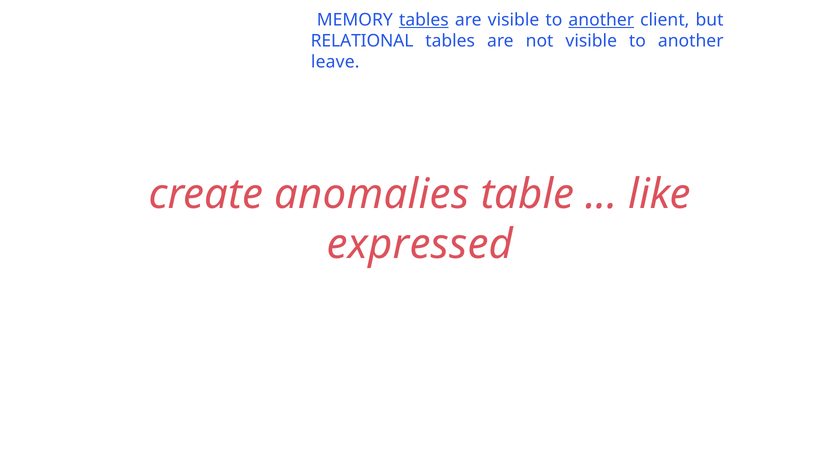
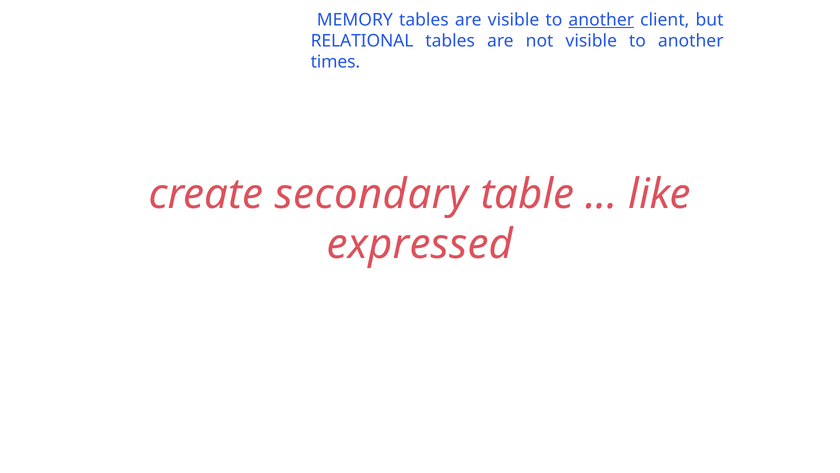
tables at (424, 20) underline: present -> none
leave: leave -> times
anomalies: anomalies -> secondary
